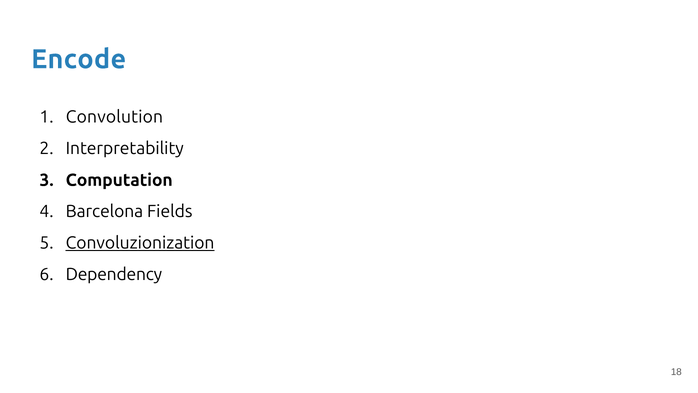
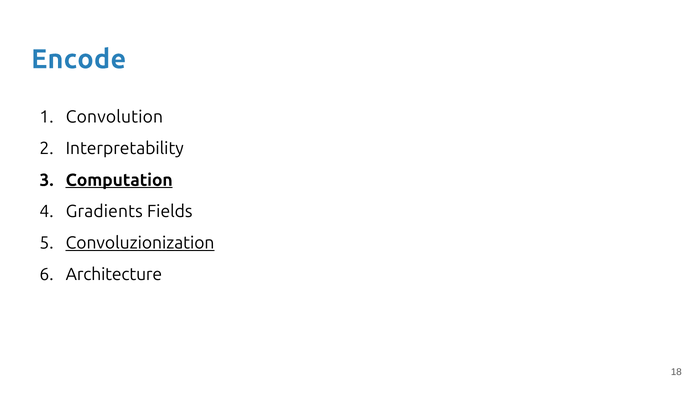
Computation underline: none -> present
Barcelona: Barcelona -> Gradients
Dependency: Dependency -> Architecture
